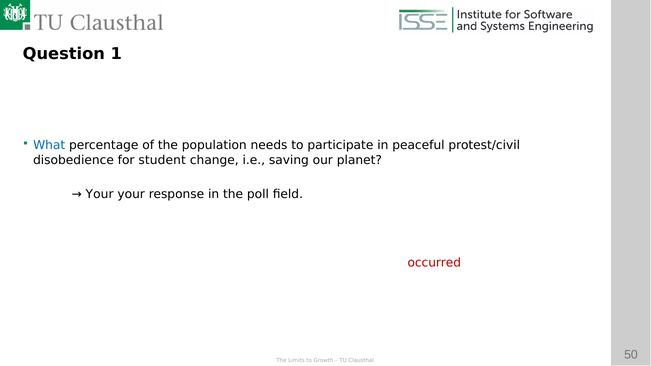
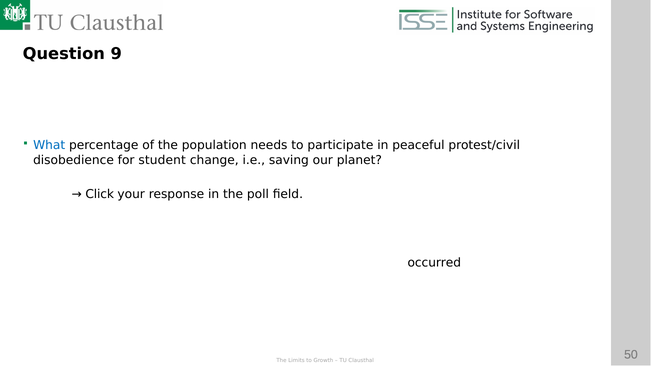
1: 1 -> 9
Your at (100, 194): Your -> Click
occurred colour: red -> black
